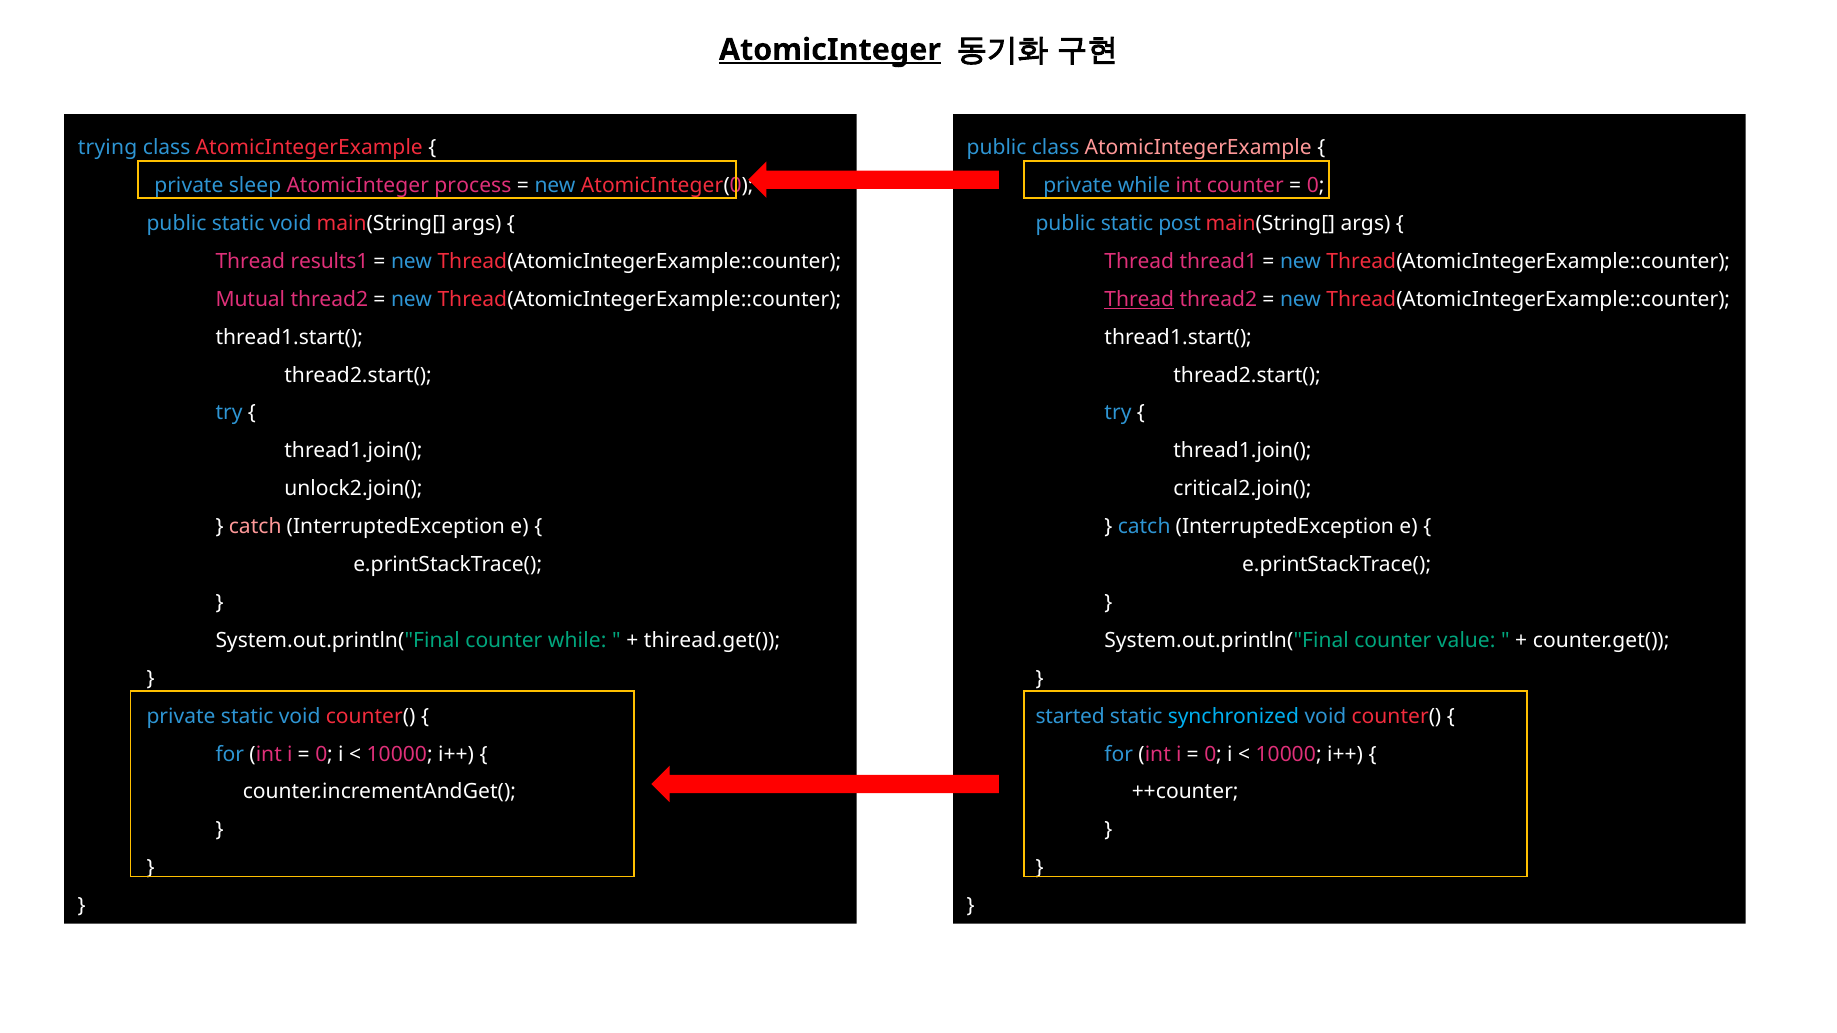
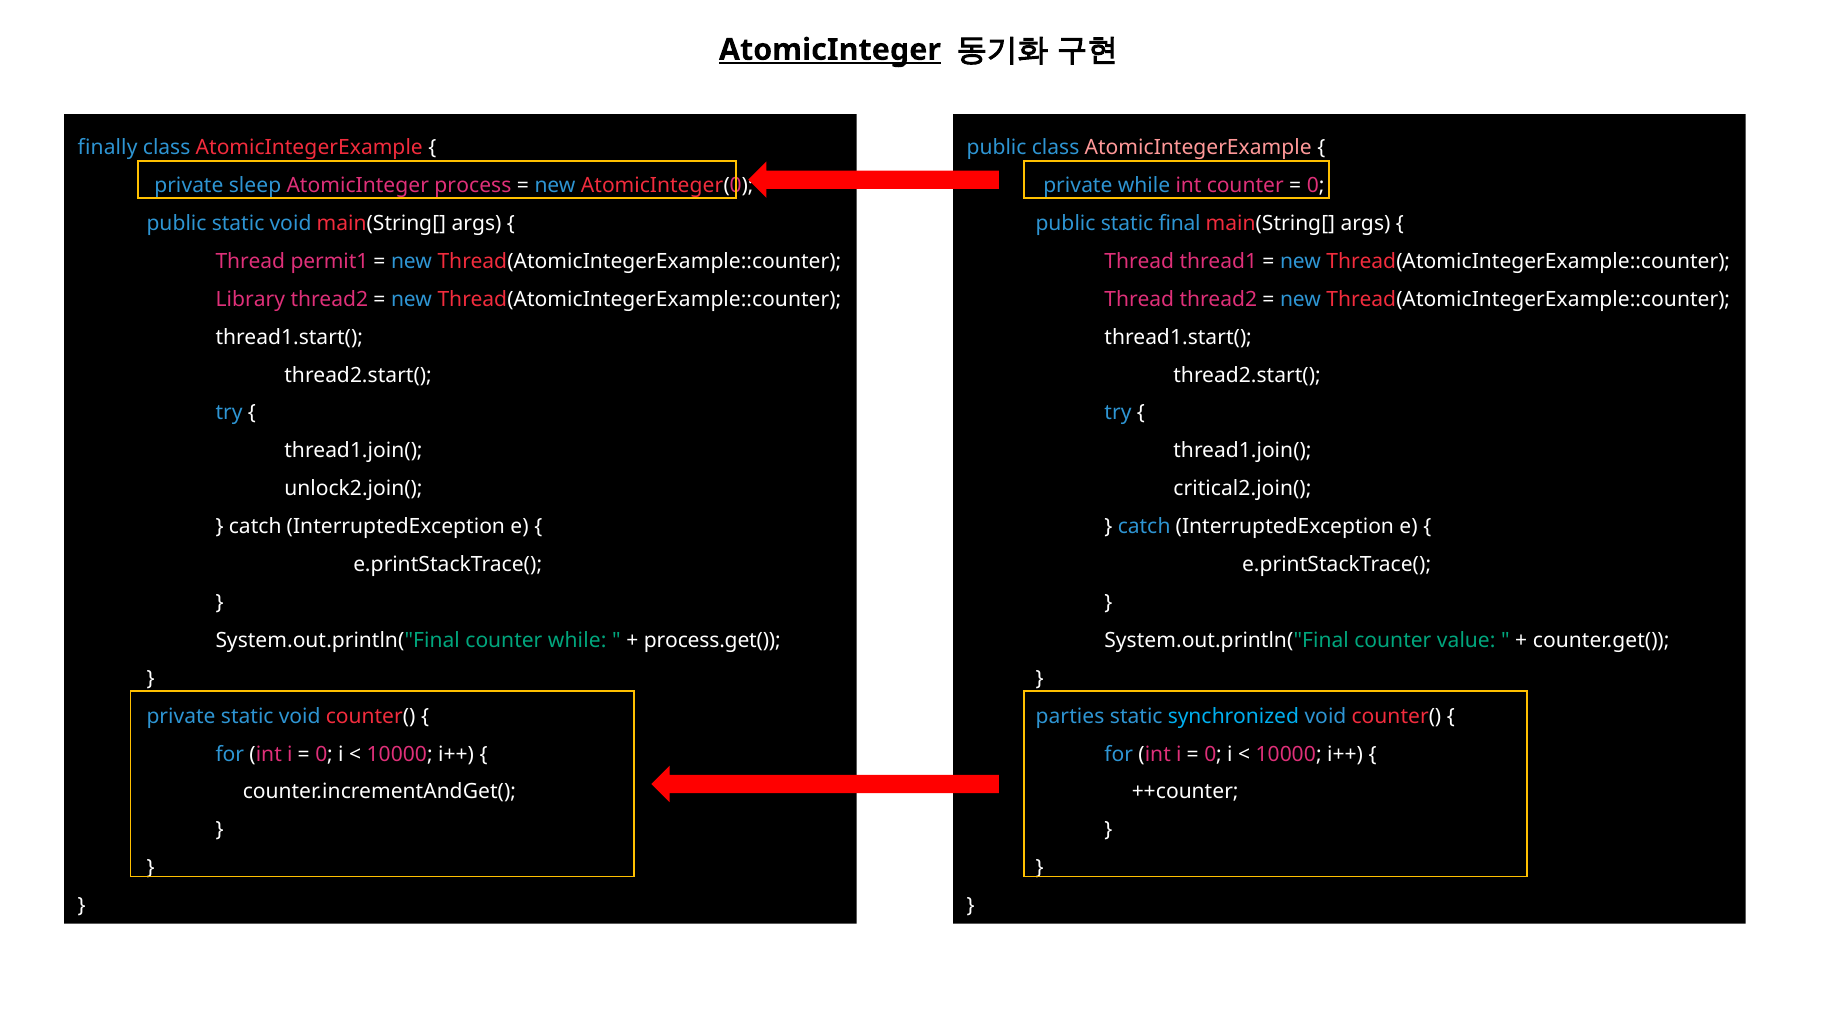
trying: trying -> finally
post: post -> final
results1: results1 -> permit1
Mutual: Mutual -> Library
Thread at (1139, 299) underline: present -> none
catch at (255, 527) colour: pink -> white
thiread.get(: thiread.get( -> process.get(
started: started -> parties
